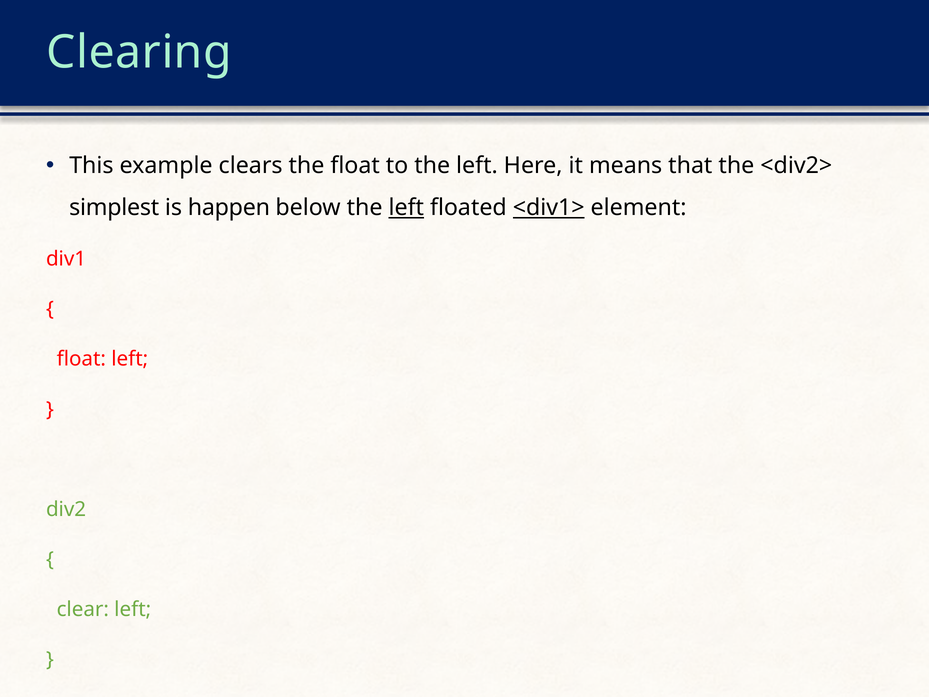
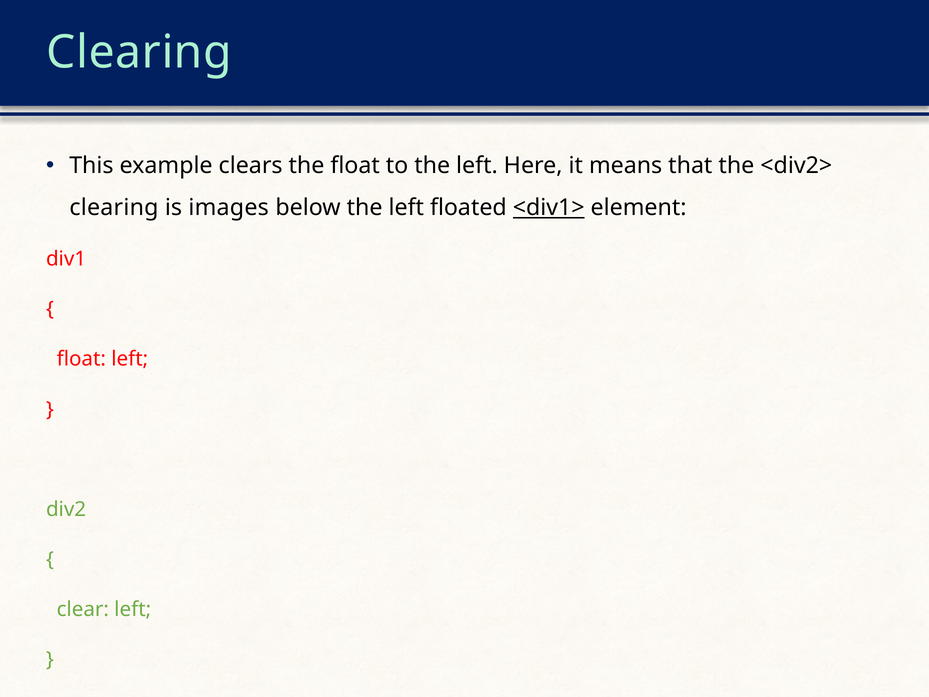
simplest at (114, 208): simplest -> clearing
happen: happen -> images
left at (406, 208) underline: present -> none
